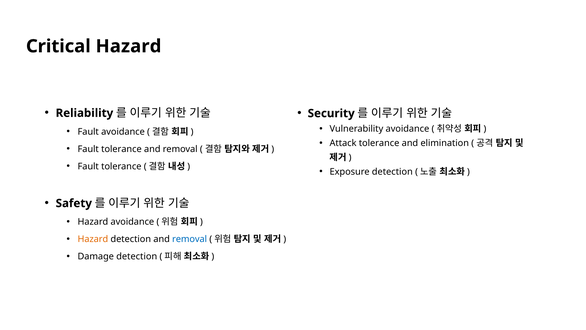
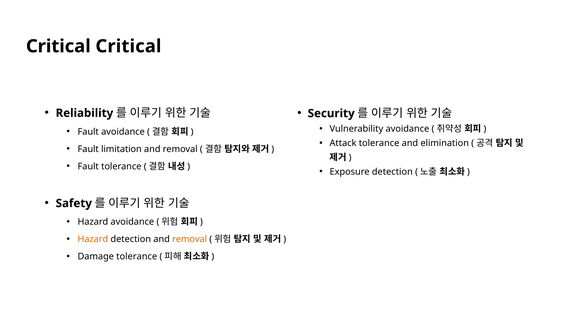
Critical Hazard: Hazard -> Critical
tolerance at (121, 149): tolerance -> limitation
removal at (190, 239) colour: blue -> orange
Damage detection: detection -> tolerance
